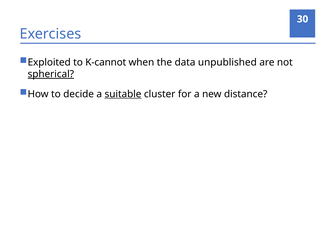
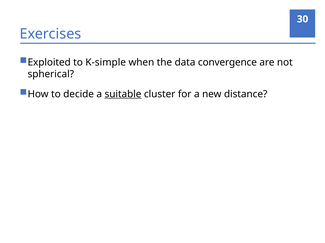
K-cannot: K-cannot -> K-simple
unpublished: unpublished -> convergence
spherical underline: present -> none
